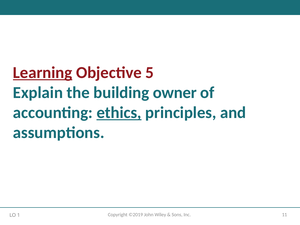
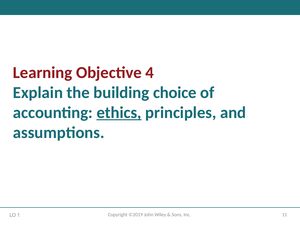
Learning underline: present -> none
5: 5 -> 4
owner: owner -> choice
